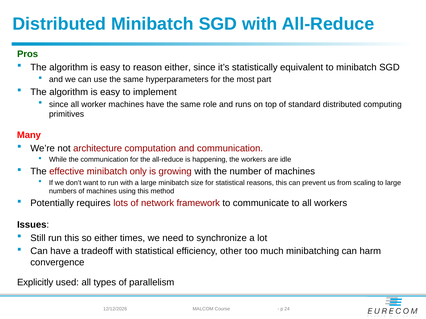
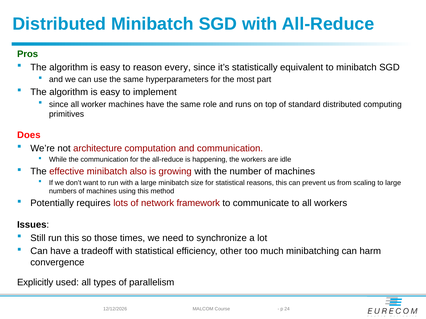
reason either: either -> every
Many: Many -> Does
only: only -> also
so either: either -> those
